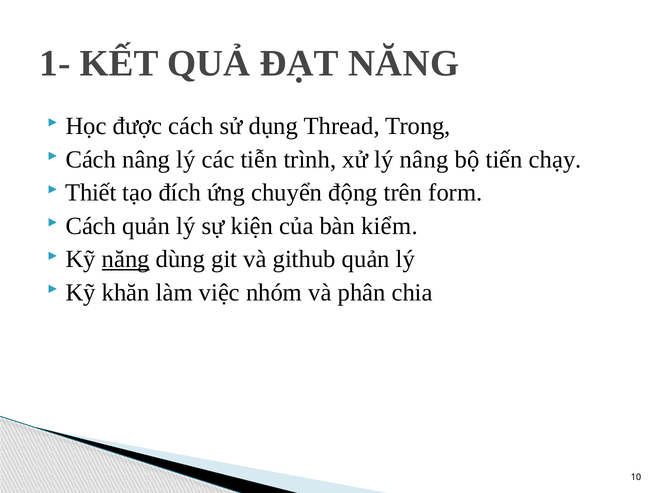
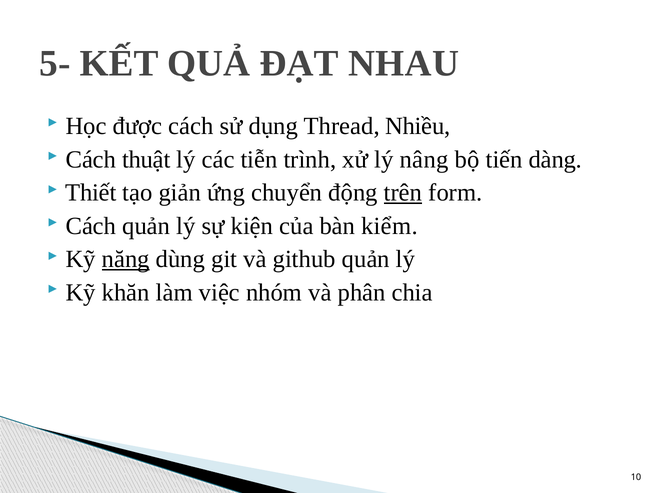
1-: 1- -> 5-
ĐẠT NĂNG: NĂNG -> NHAU
Trong: Trong -> Nhiều
Cách nâng: nâng -> thuật
chạy: chạy -> dàng
đích: đích -> giản
trên underline: none -> present
